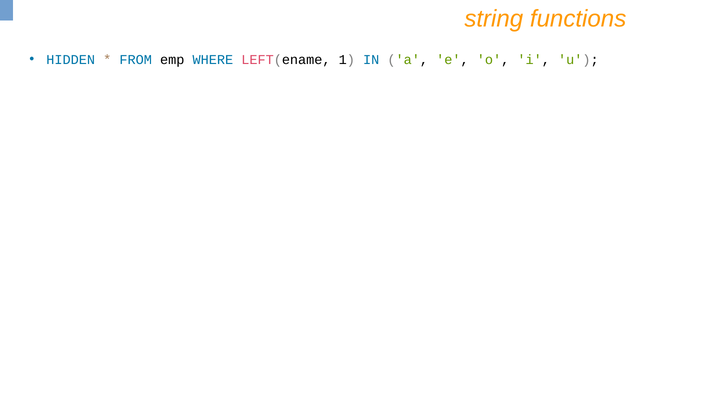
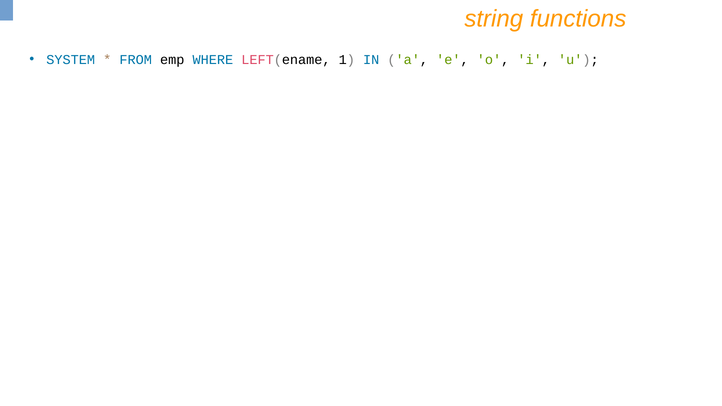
HIDDEN: HIDDEN -> SYSTEM
